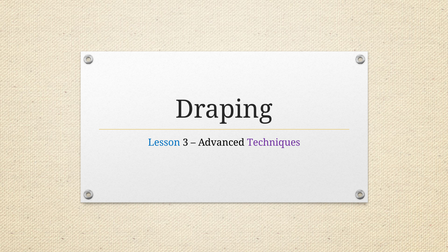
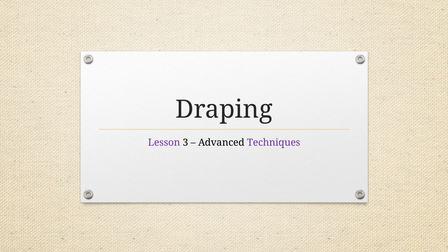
Lesson colour: blue -> purple
